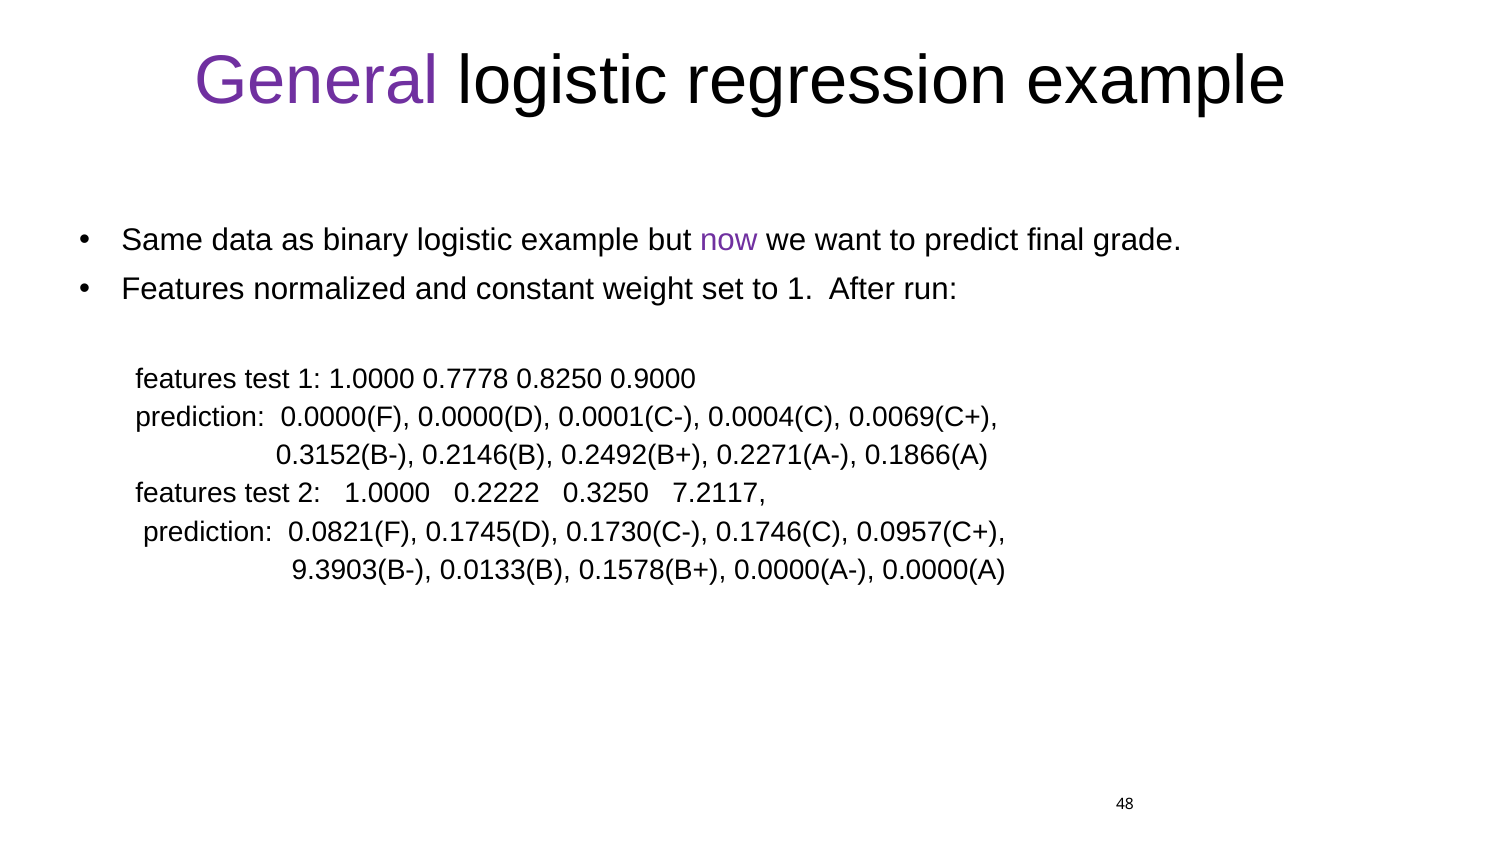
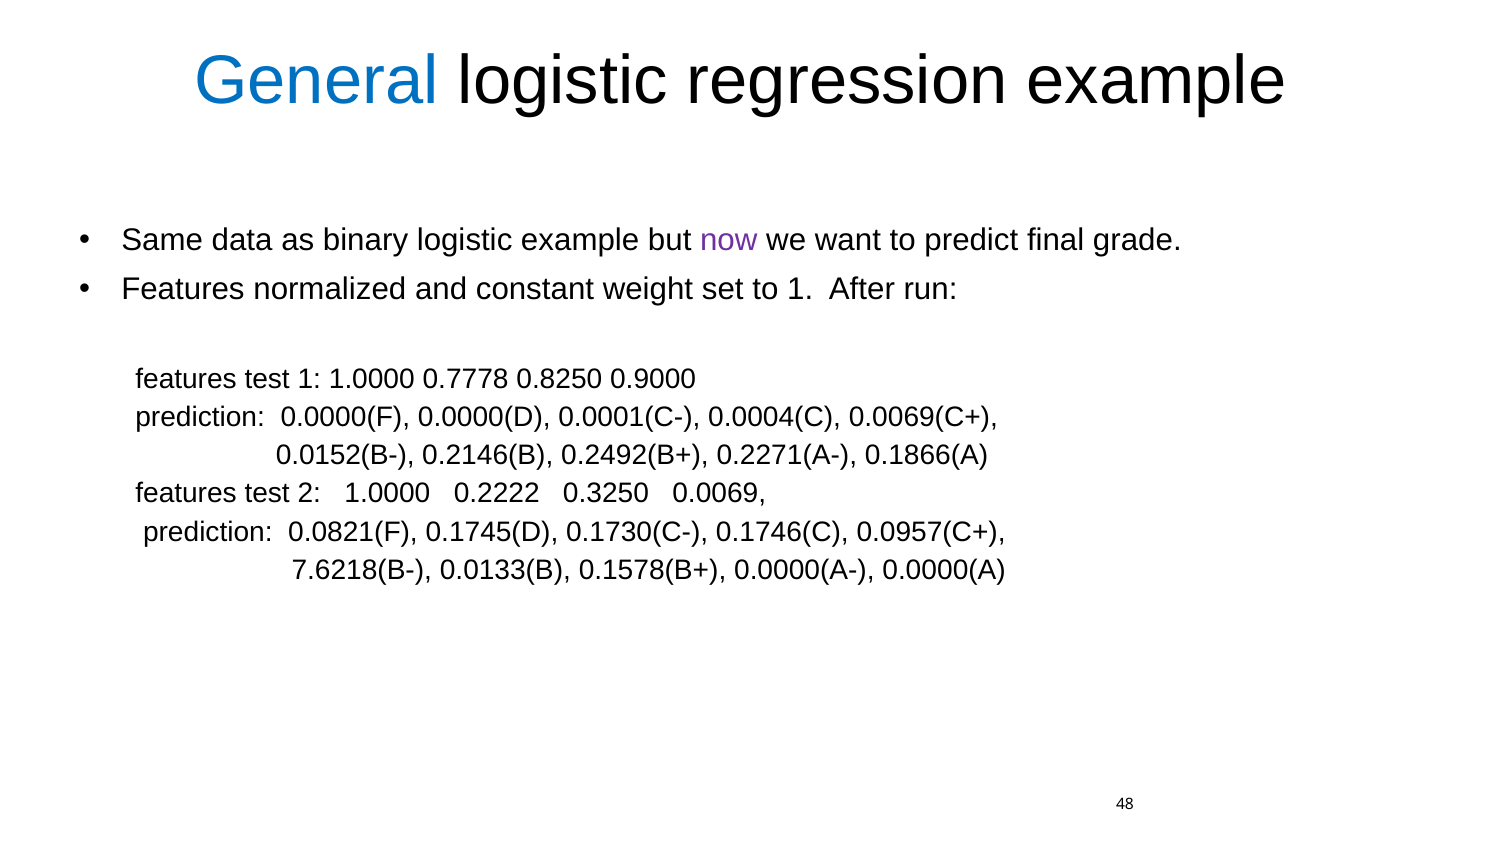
General colour: purple -> blue
0.3152(B-: 0.3152(B- -> 0.0152(B-
7.2117: 7.2117 -> 0.0069
9.3903(B-: 9.3903(B- -> 7.6218(B-
